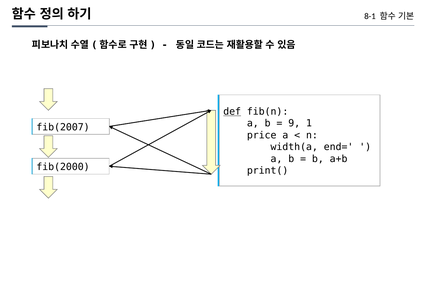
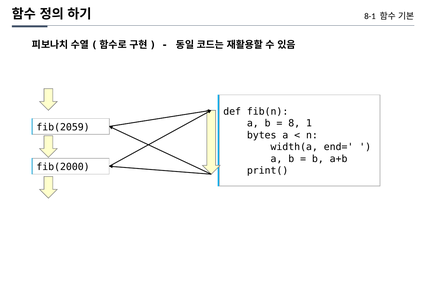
def underline: present -> none
9: 9 -> 8
fib(2007: fib(2007 -> fib(2059
price: price -> bytes
